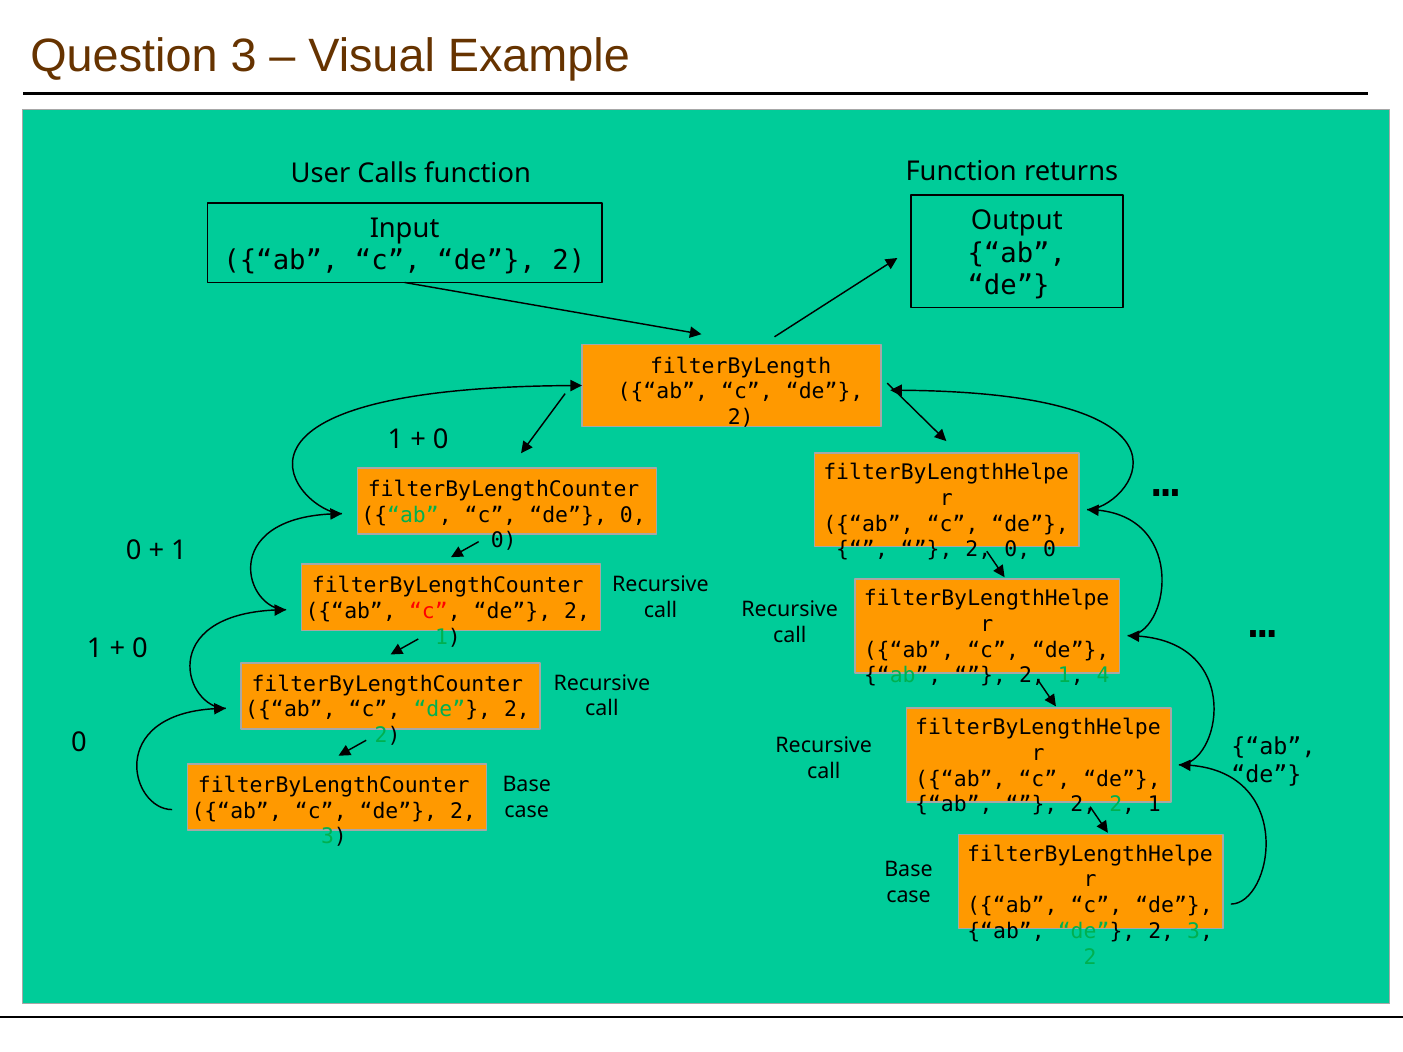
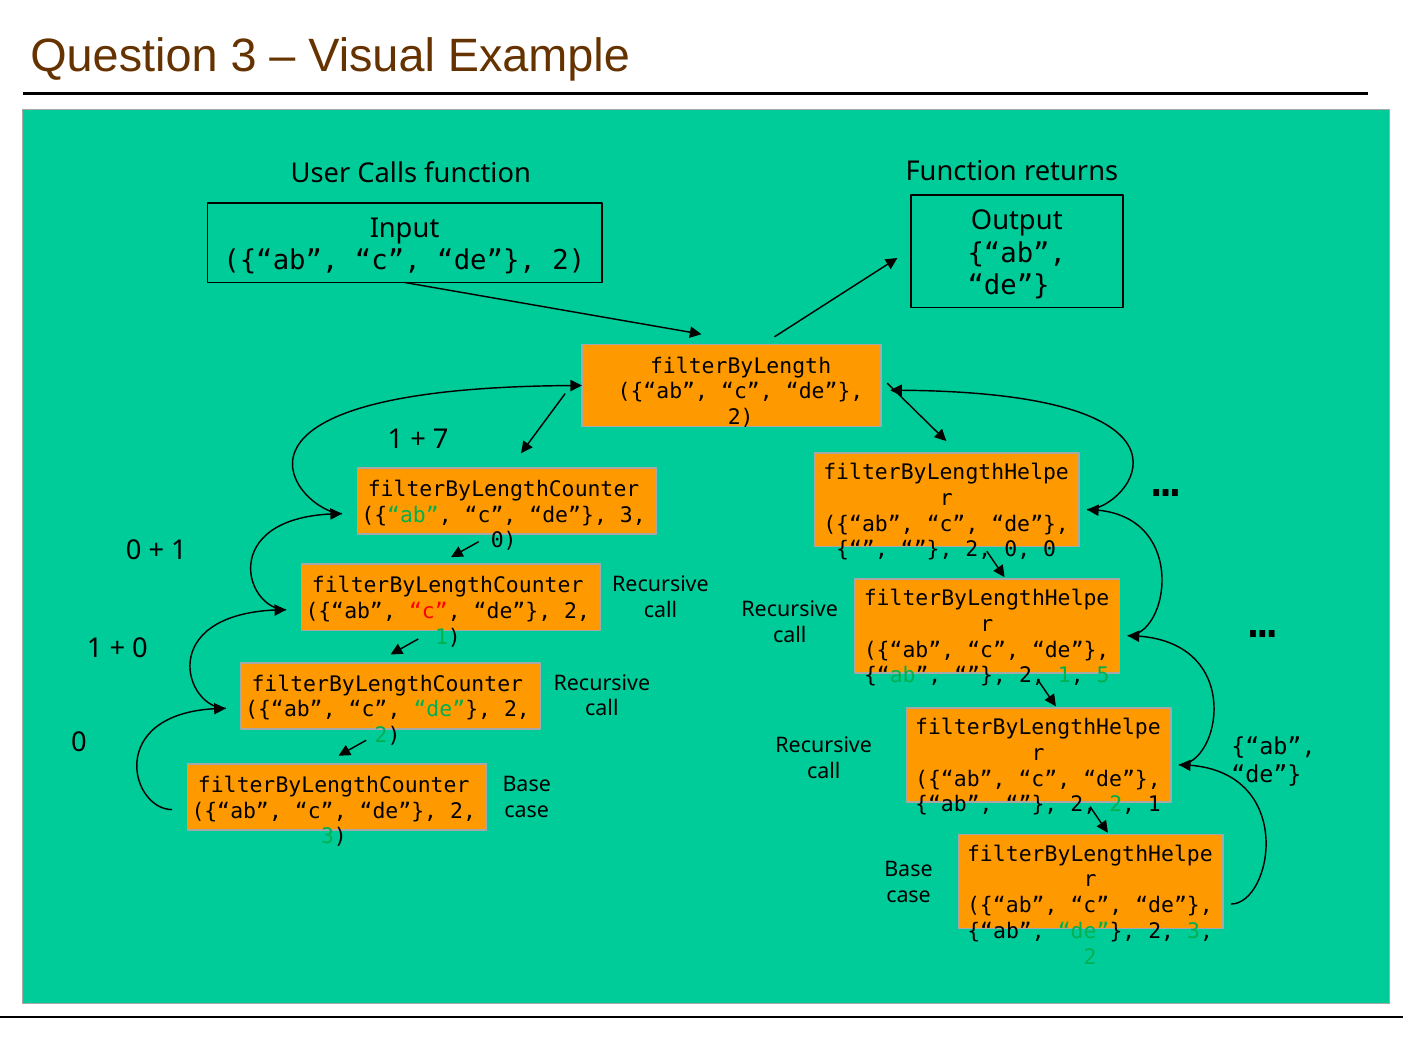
0 at (441, 440): 0 -> 7
de 0: 0 -> 3
4: 4 -> 5
